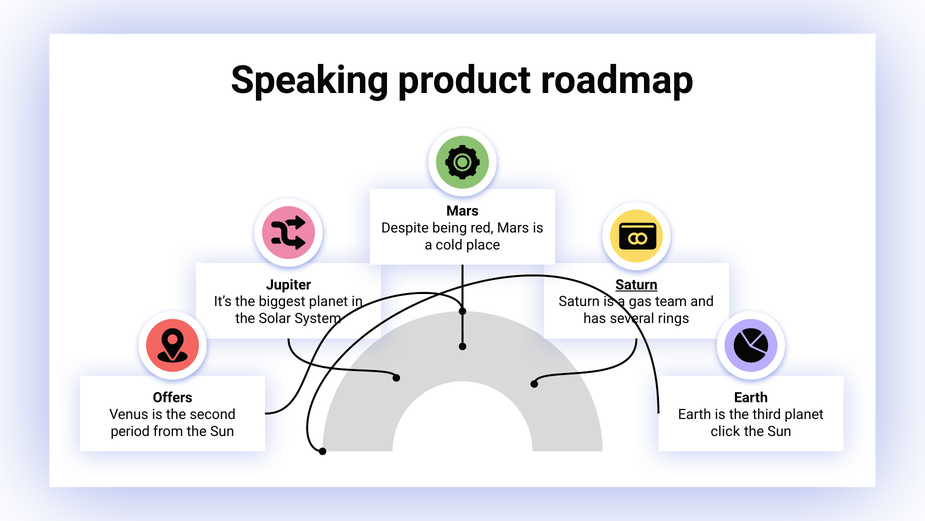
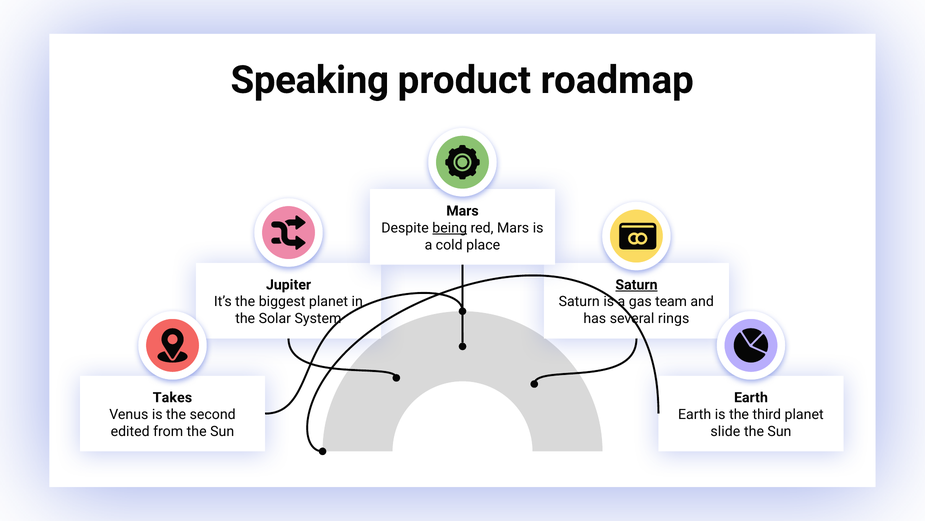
being underline: none -> present
Offers: Offers -> Takes
period: period -> edited
click: click -> slide
